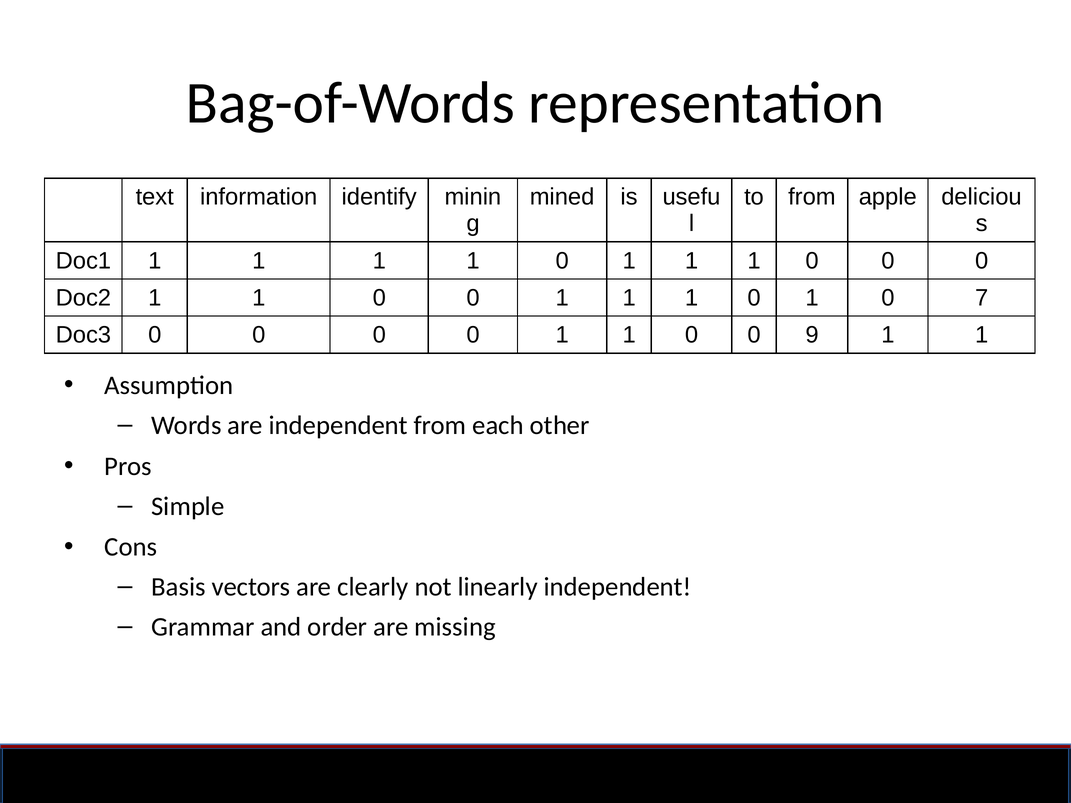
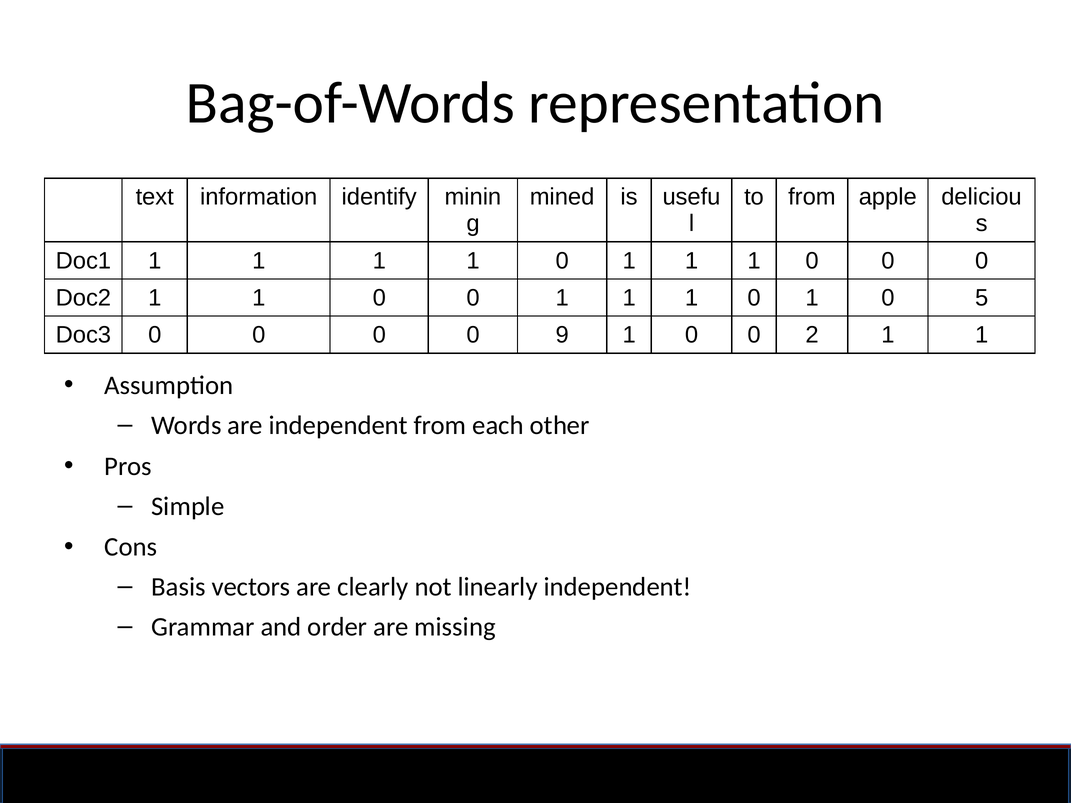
7: 7 -> 5
0 0 0 1: 1 -> 9
9: 9 -> 2
